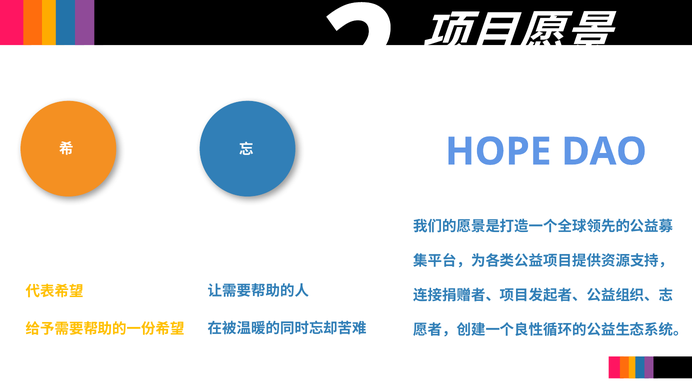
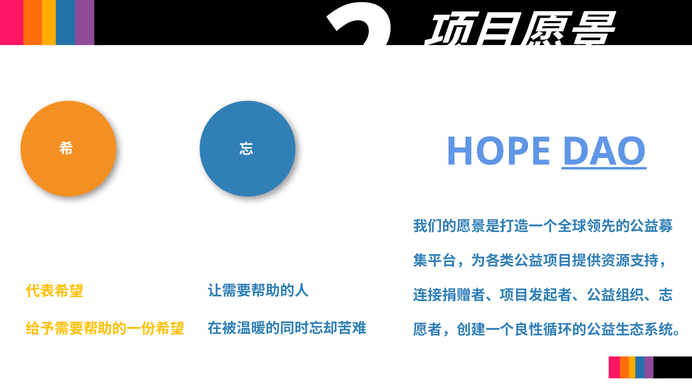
DAO underline: none -> present
